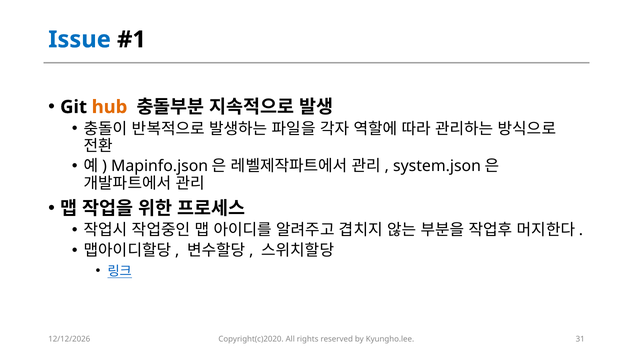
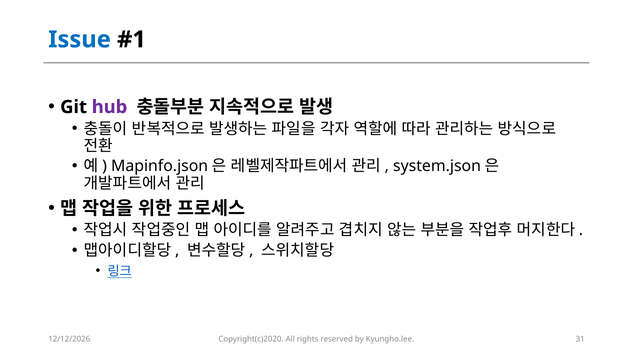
hub colour: orange -> purple
